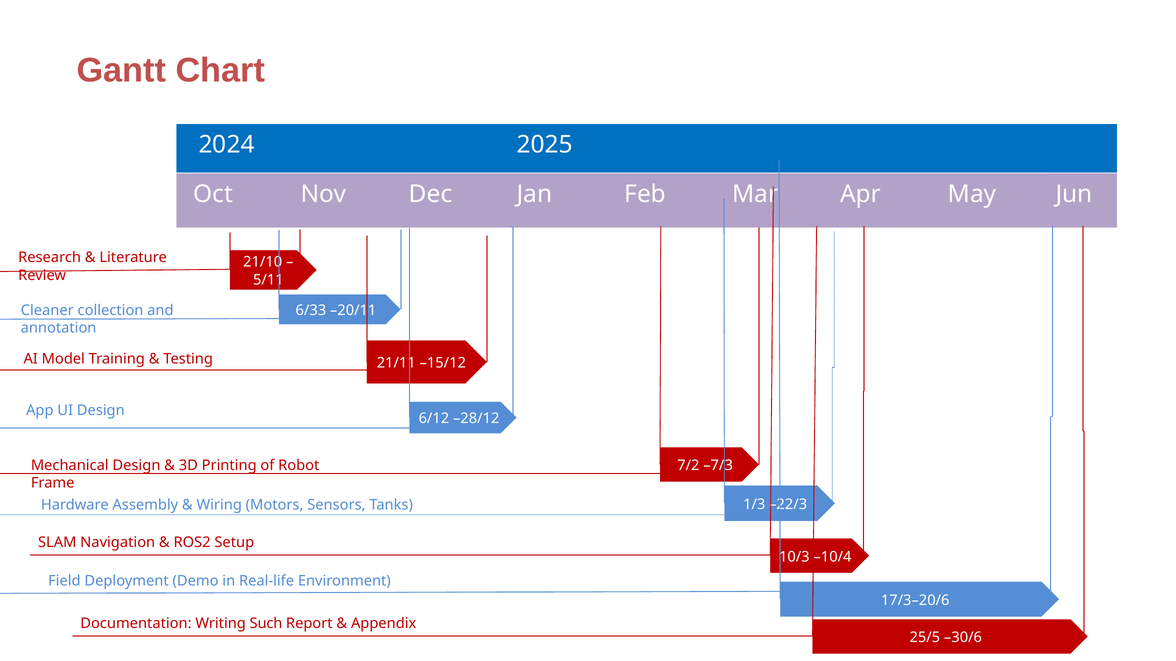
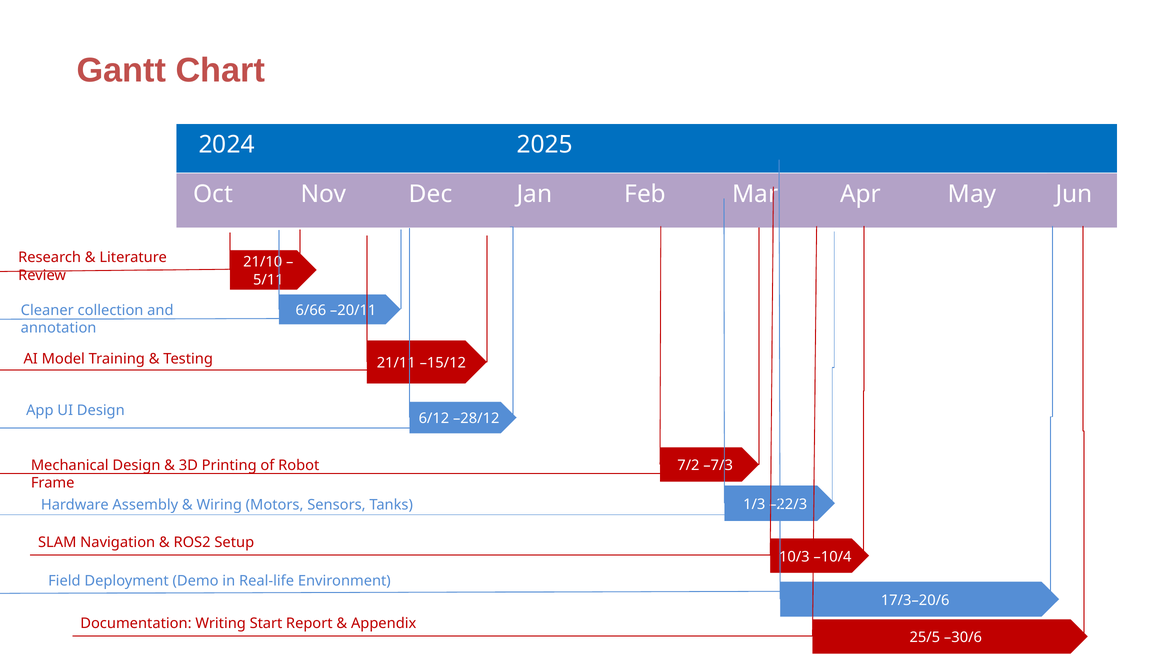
6/33: 6/33 -> 6/66
Such: Such -> Start
